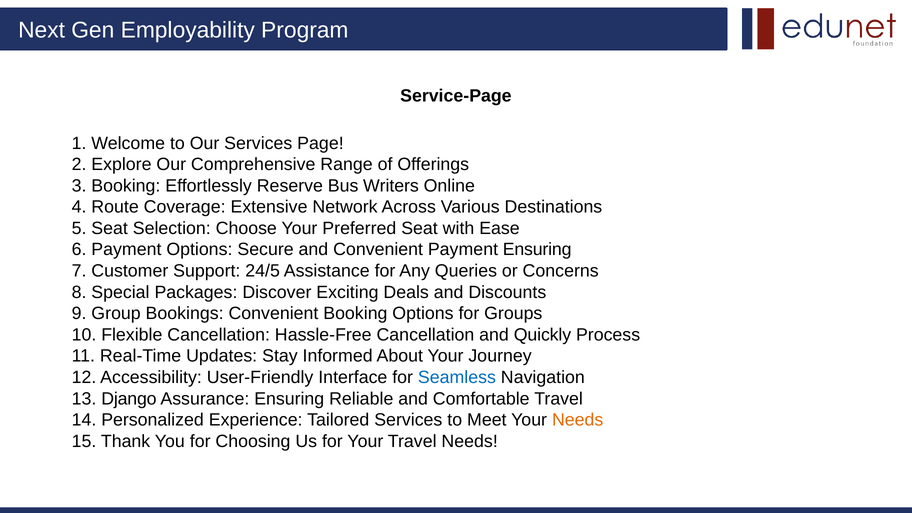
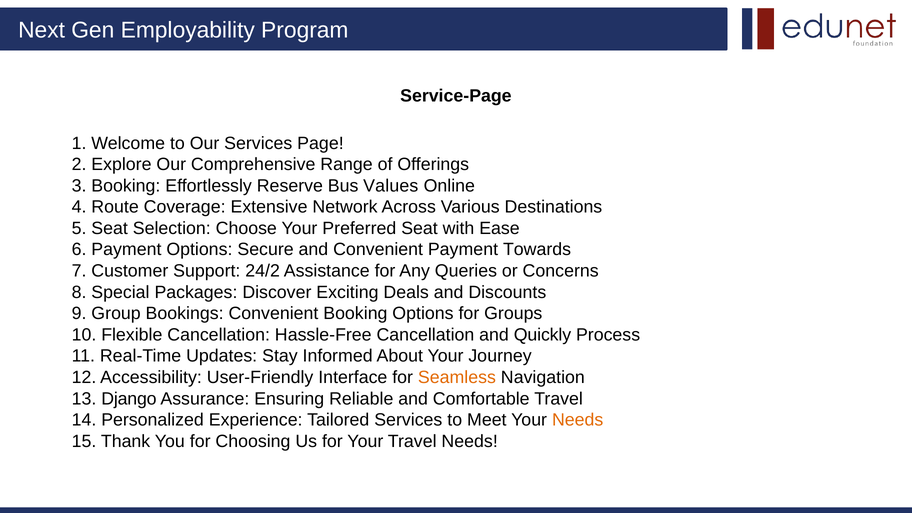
Writers: Writers -> Values
Payment Ensuring: Ensuring -> Towards
24/5: 24/5 -> 24/2
Seamless colour: blue -> orange
